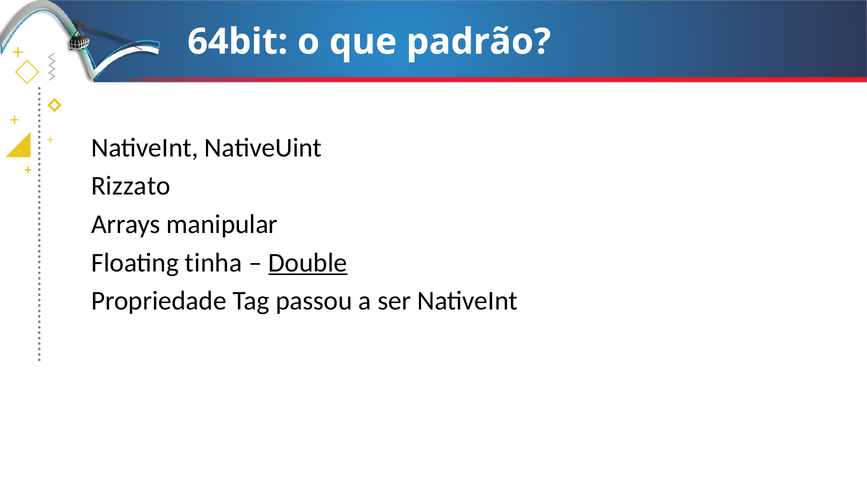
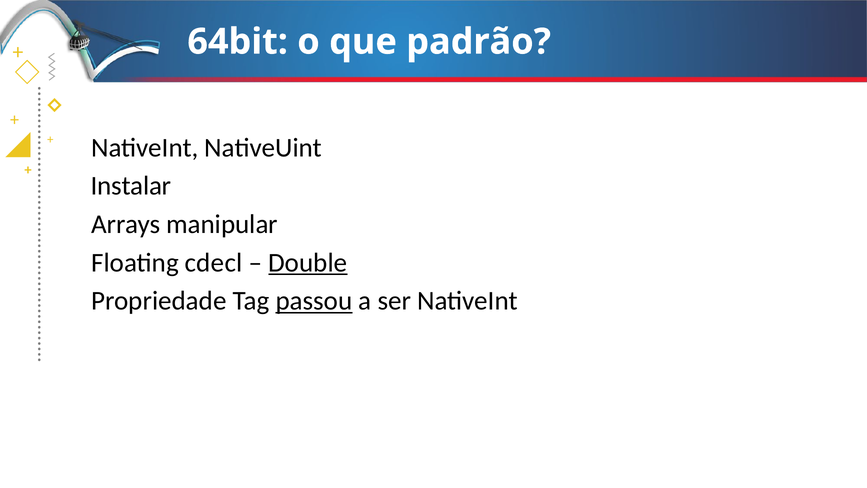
Rizzato: Rizzato -> Instalar
tinha: tinha -> cdecl
passou underline: none -> present
